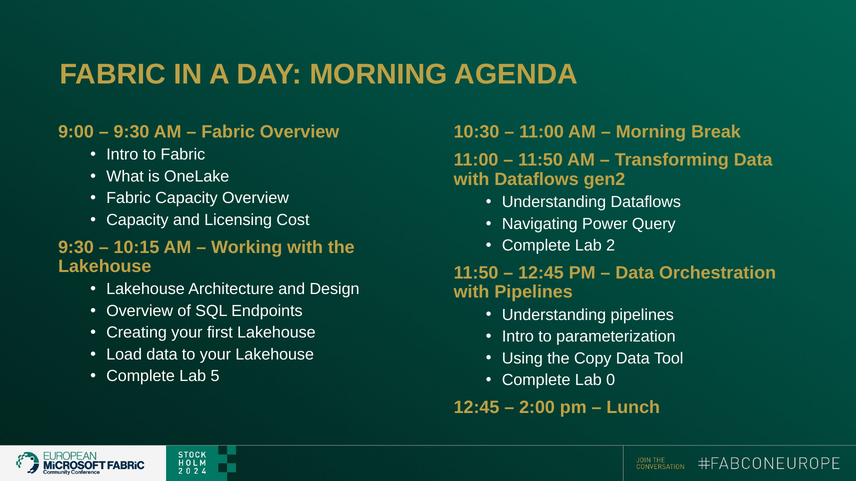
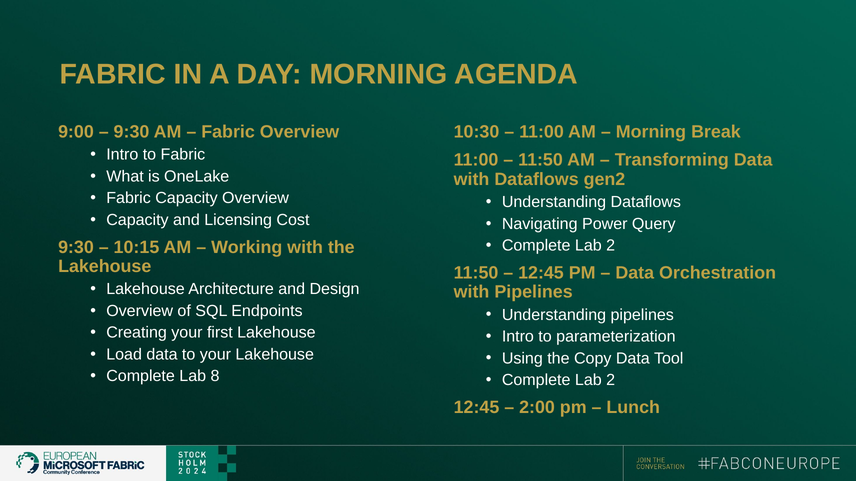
5: 5 -> 8
0 at (611, 380): 0 -> 2
